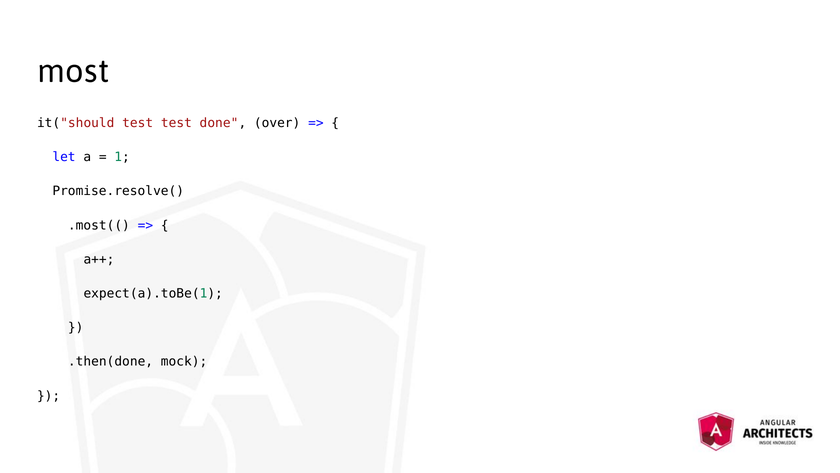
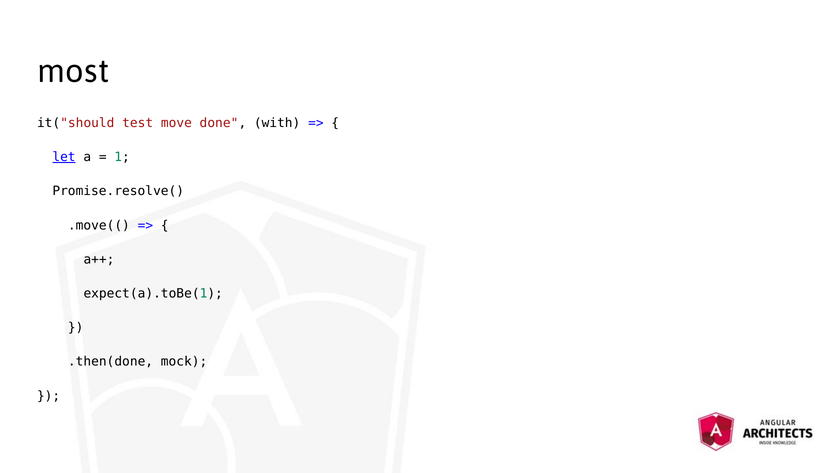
test test: test -> move
over: over -> with
let underline: none -> present
.most((: .most(( -> .move((
